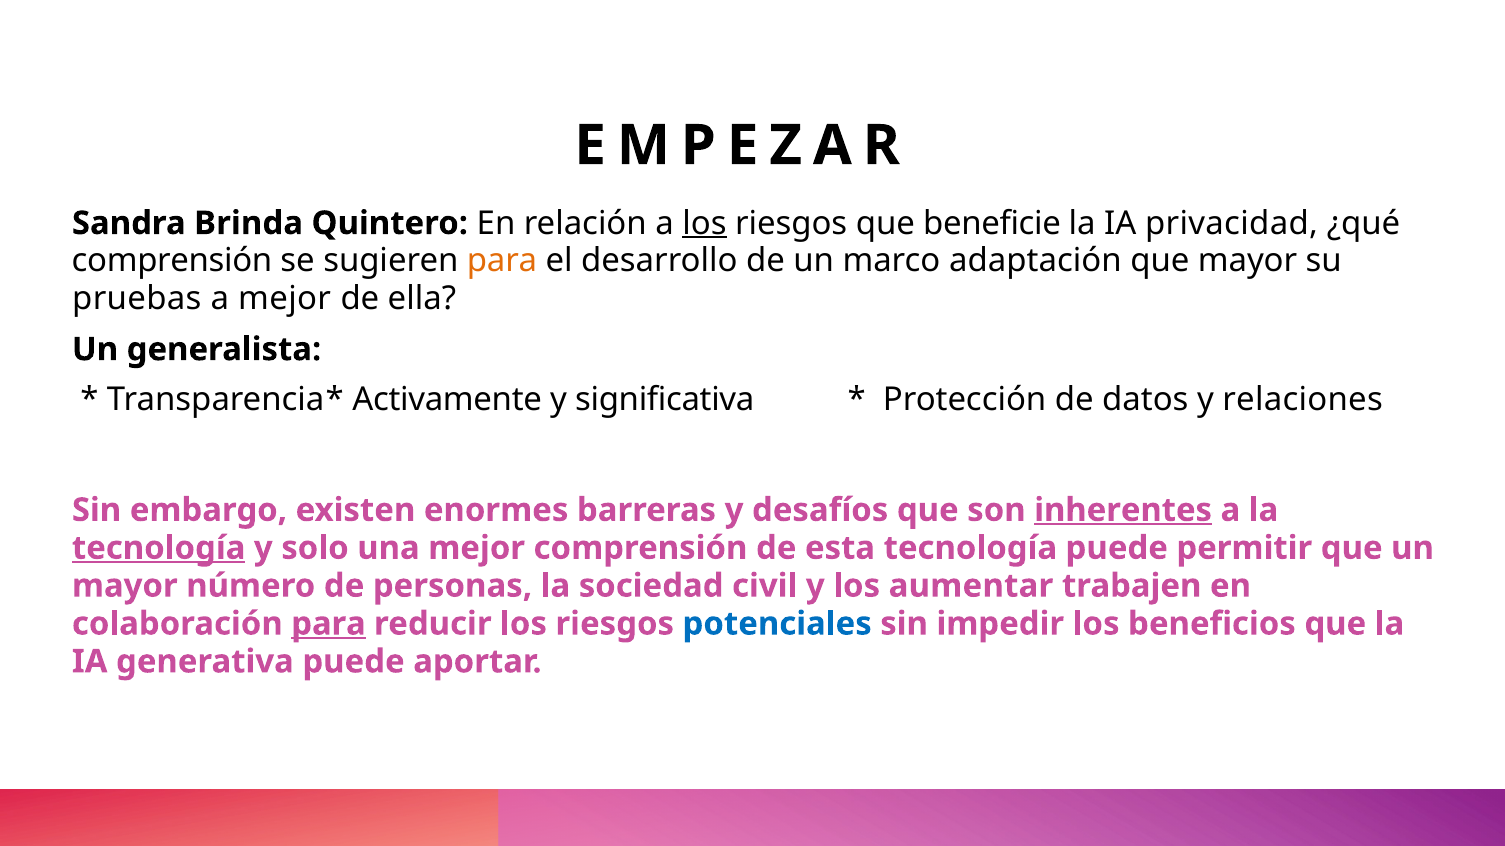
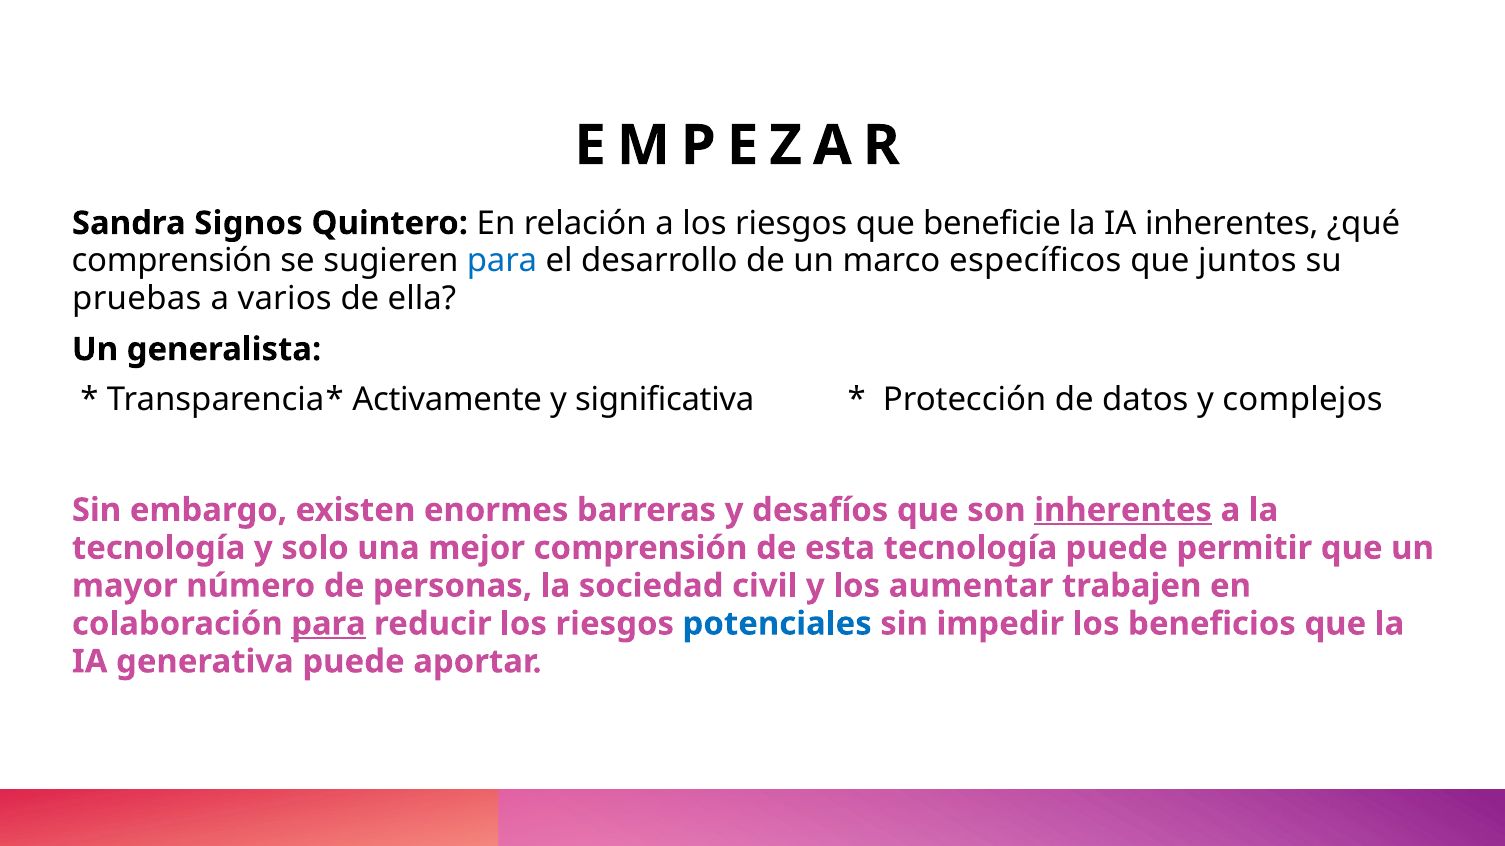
Brinda: Brinda -> Signos
los at (704, 223) underline: present -> none
IA privacidad: privacidad -> inherentes
para at (502, 261) colour: orange -> blue
adaptación: adaptación -> específicos
que mayor: mayor -> juntos
a mejor: mejor -> varios
relaciones: relaciones -> complejos
tecnología at (159, 548) underline: present -> none
